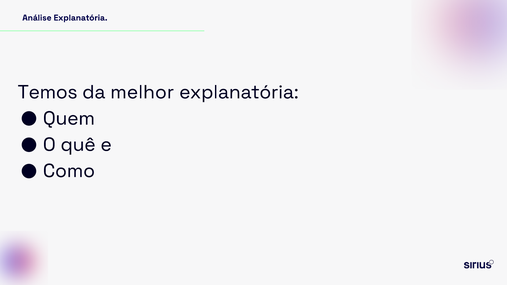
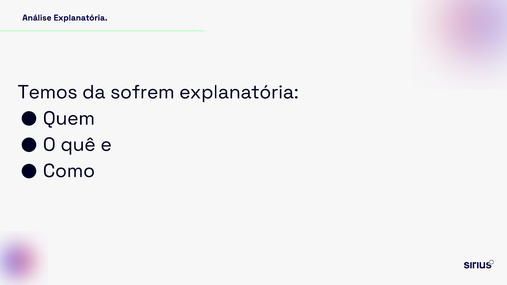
melhor: melhor -> sofrem
